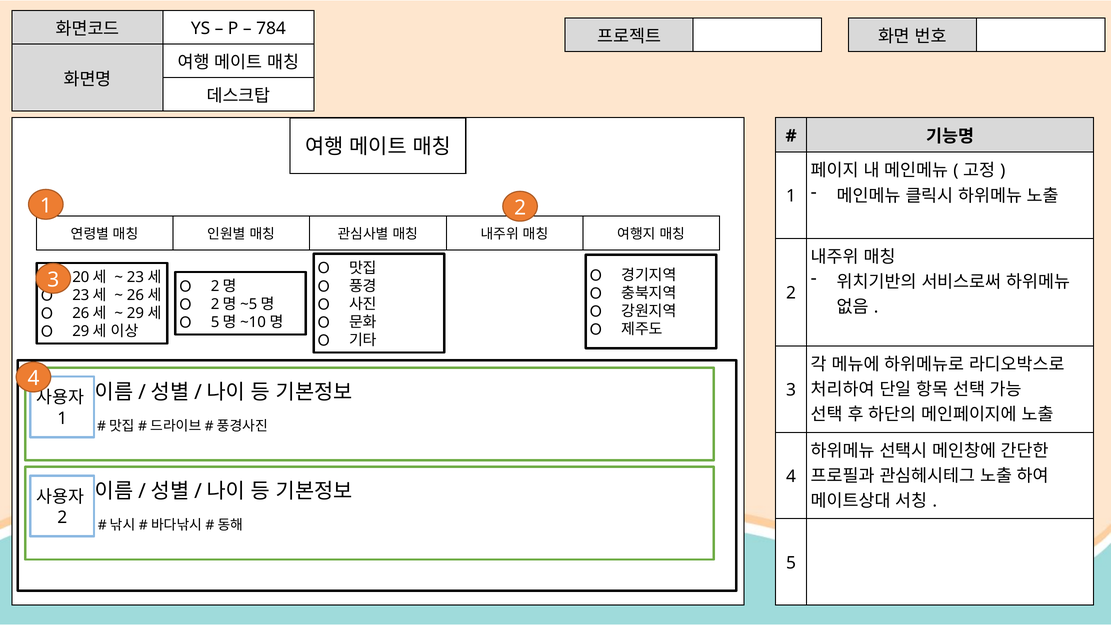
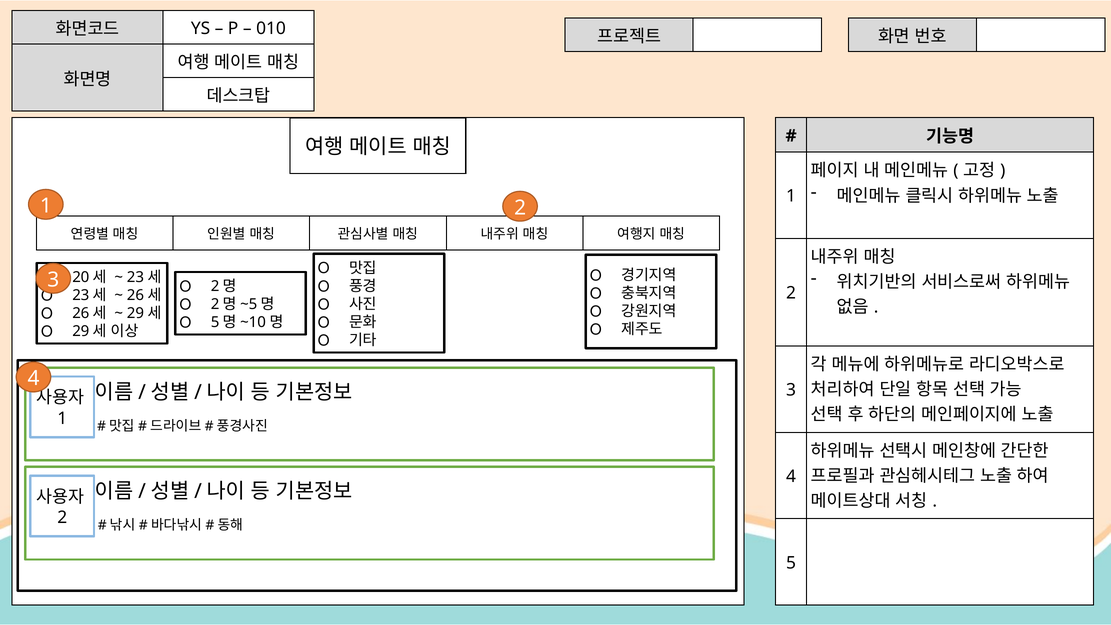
784: 784 -> 010
